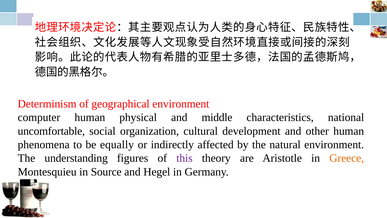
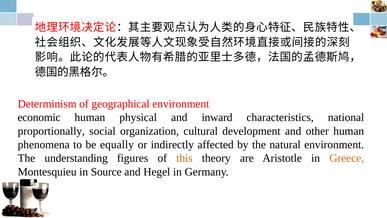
computer: computer -> economic
middle: middle -> inward
uncomfortable: uncomfortable -> proportionally
this colour: purple -> orange
